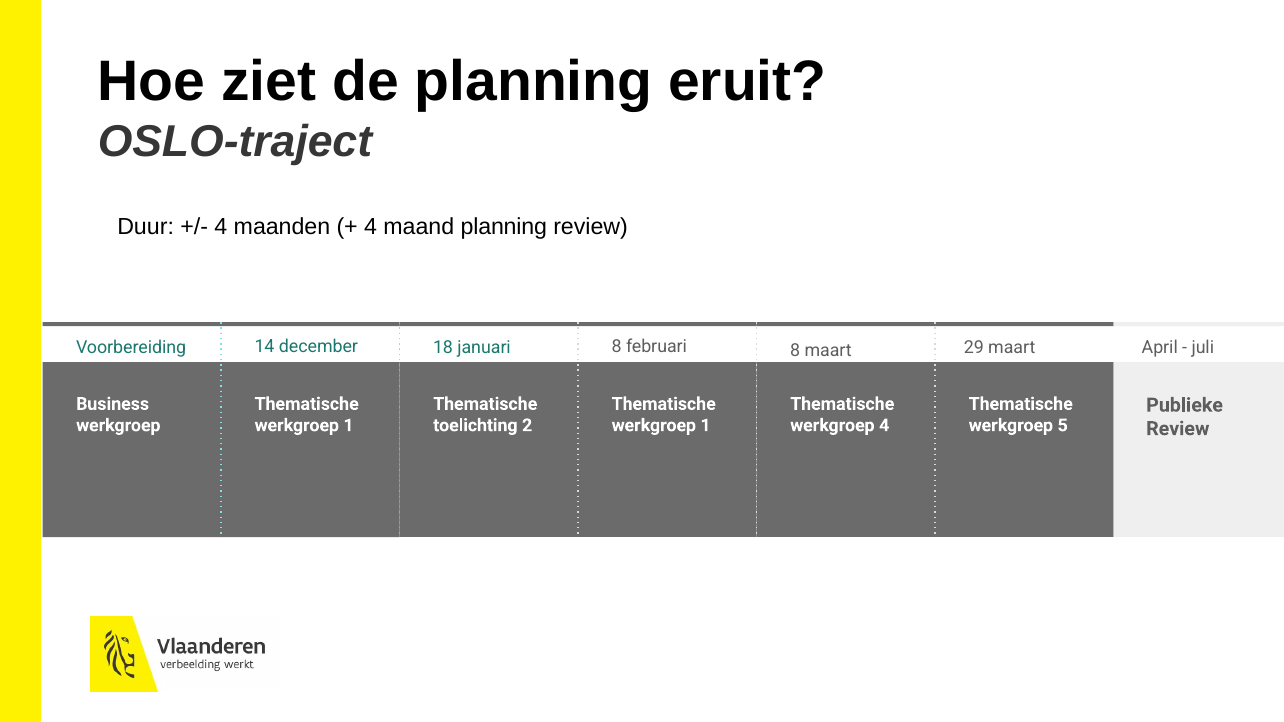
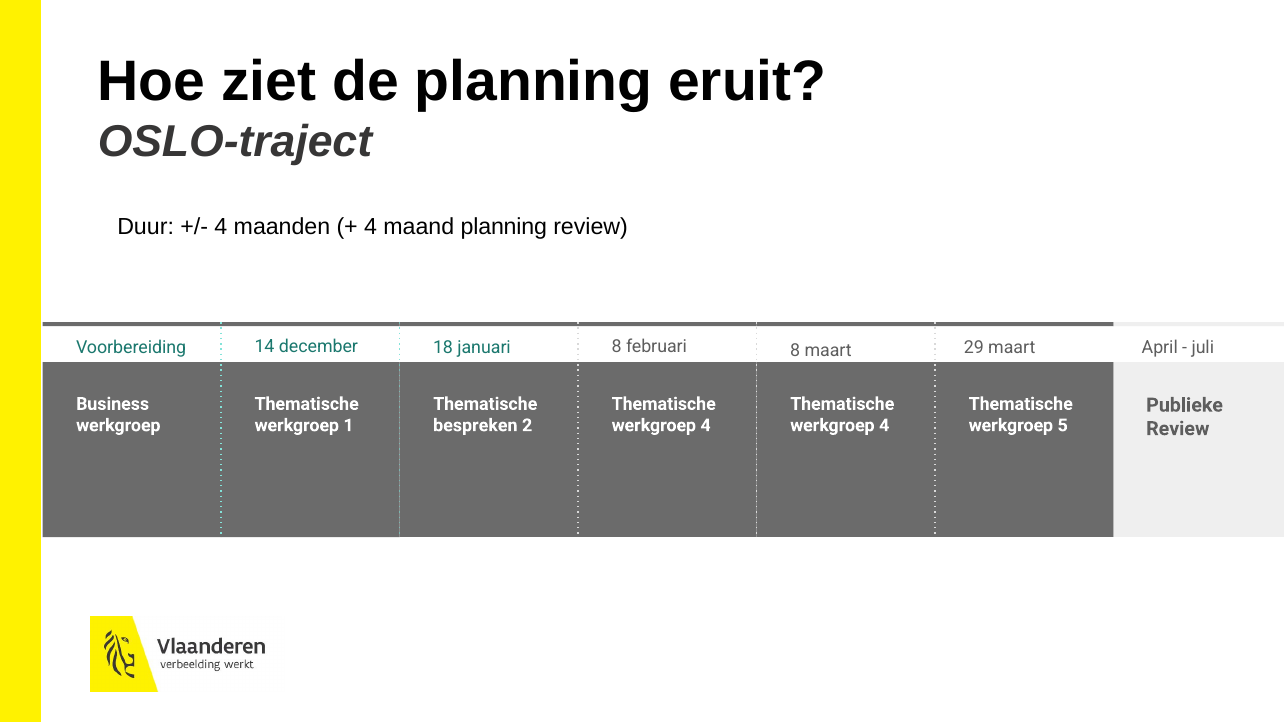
toelichting: toelichting -> bespreken
1 at (706, 426): 1 -> 4
